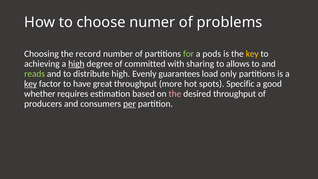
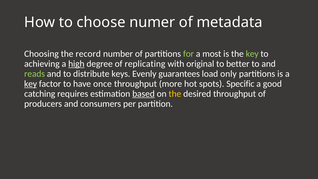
problems: problems -> metadata
pods: pods -> most
key at (252, 54) colour: yellow -> light green
committed: committed -> replicating
sharing: sharing -> original
allows: allows -> better
distribute high: high -> keys
great: great -> once
whether: whether -> catching
based underline: none -> present
the at (175, 94) colour: pink -> yellow
per underline: present -> none
